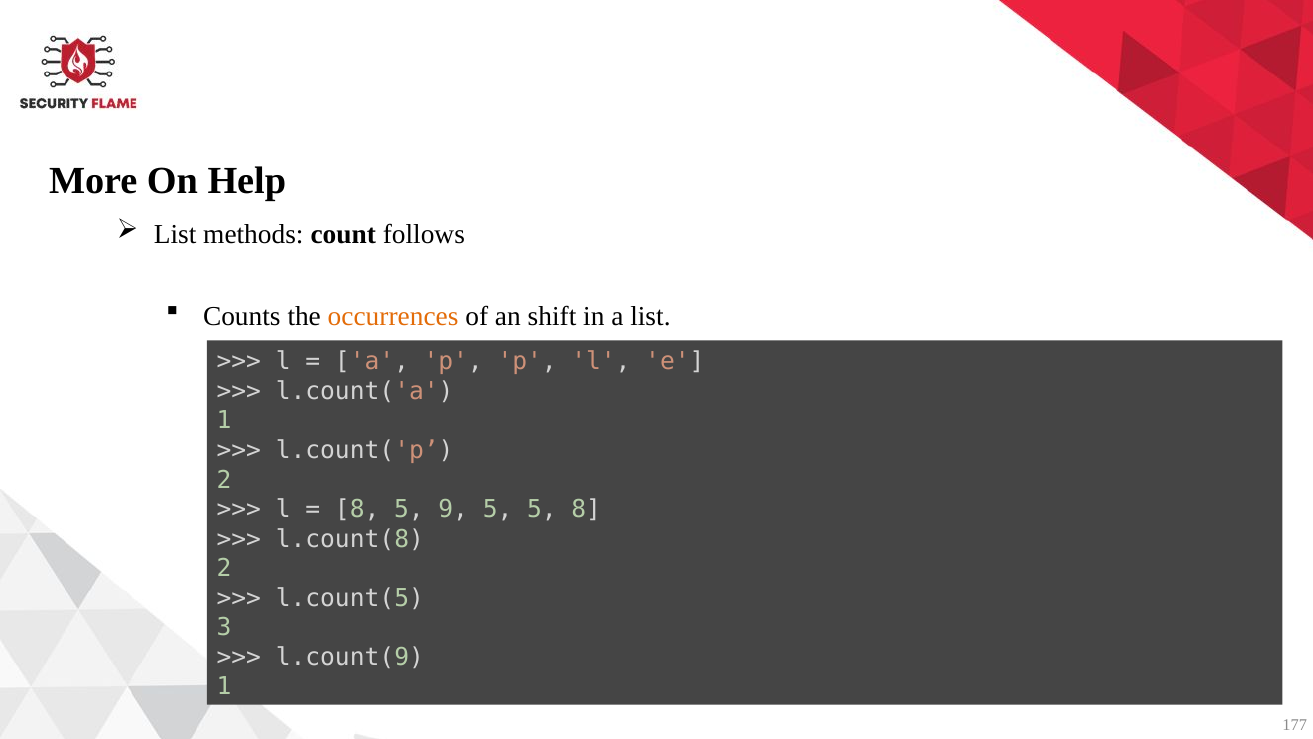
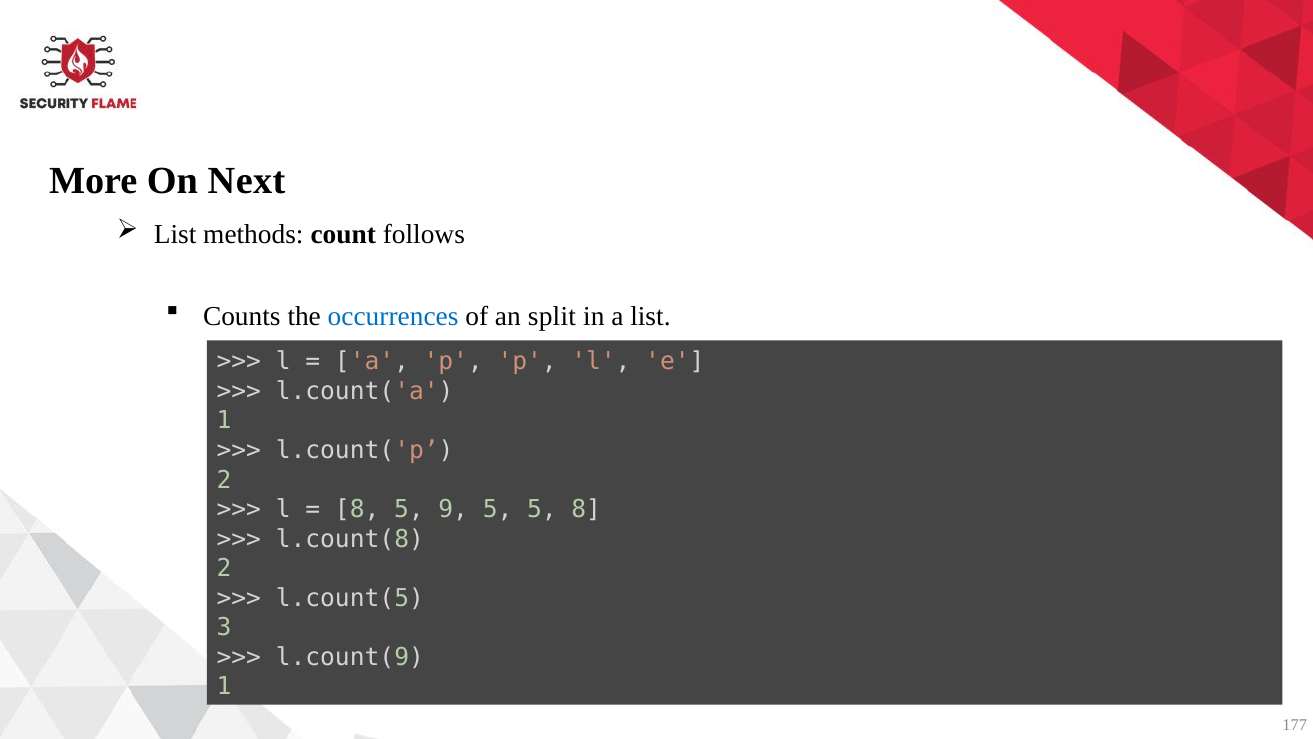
Help: Help -> Next
occurrences colour: orange -> blue
shift: shift -> split
